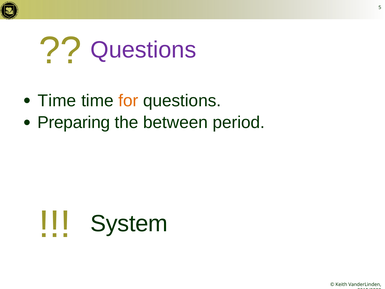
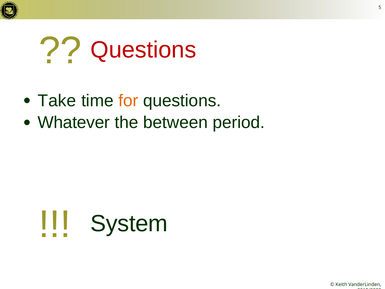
Questions at (143, 50) colour: purple -> red
Time at (57, 101): Time -> Take
Preparing: Preparing -> Whatever
